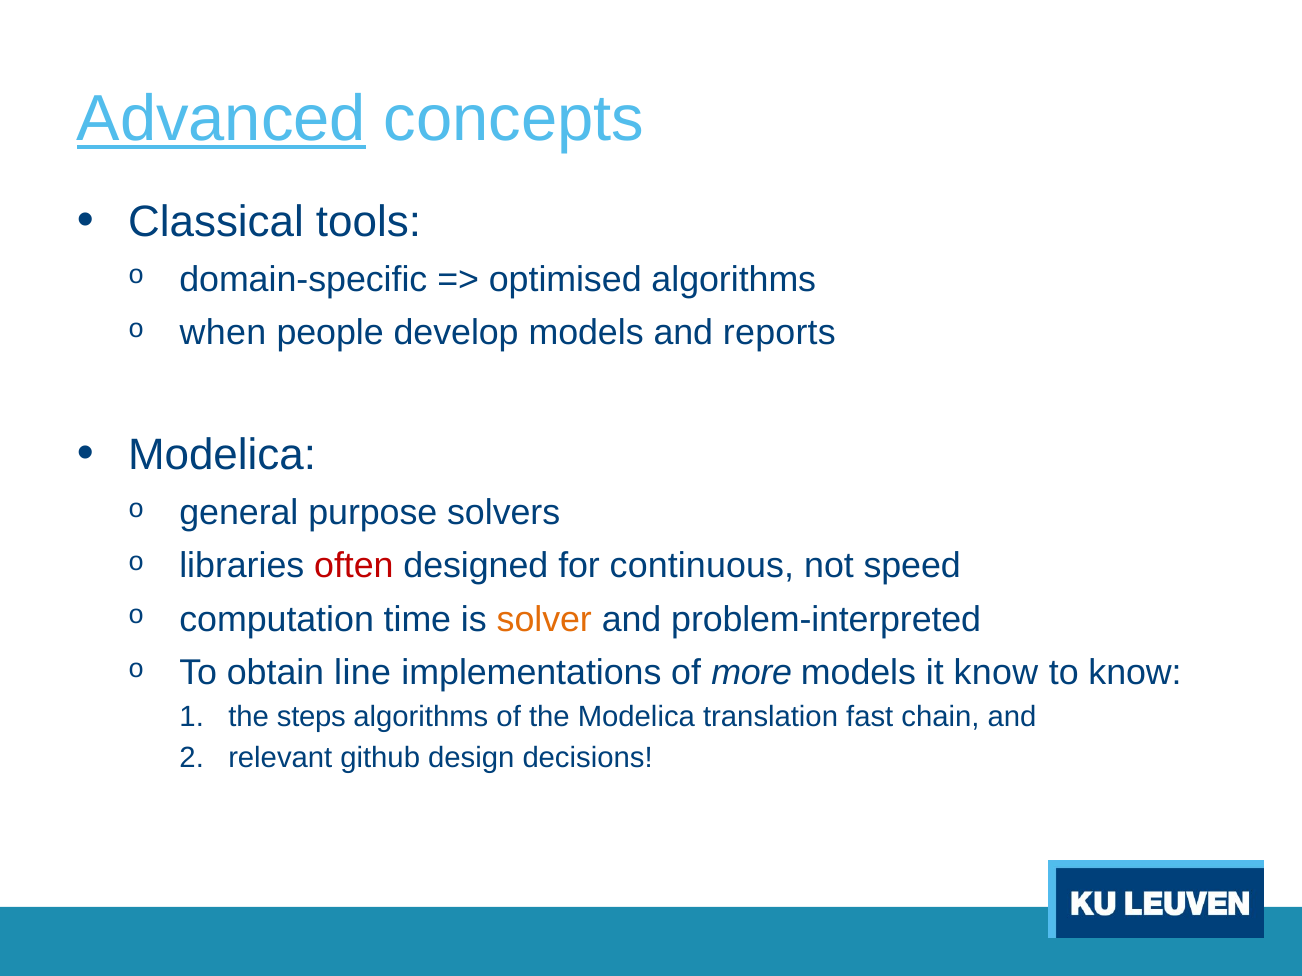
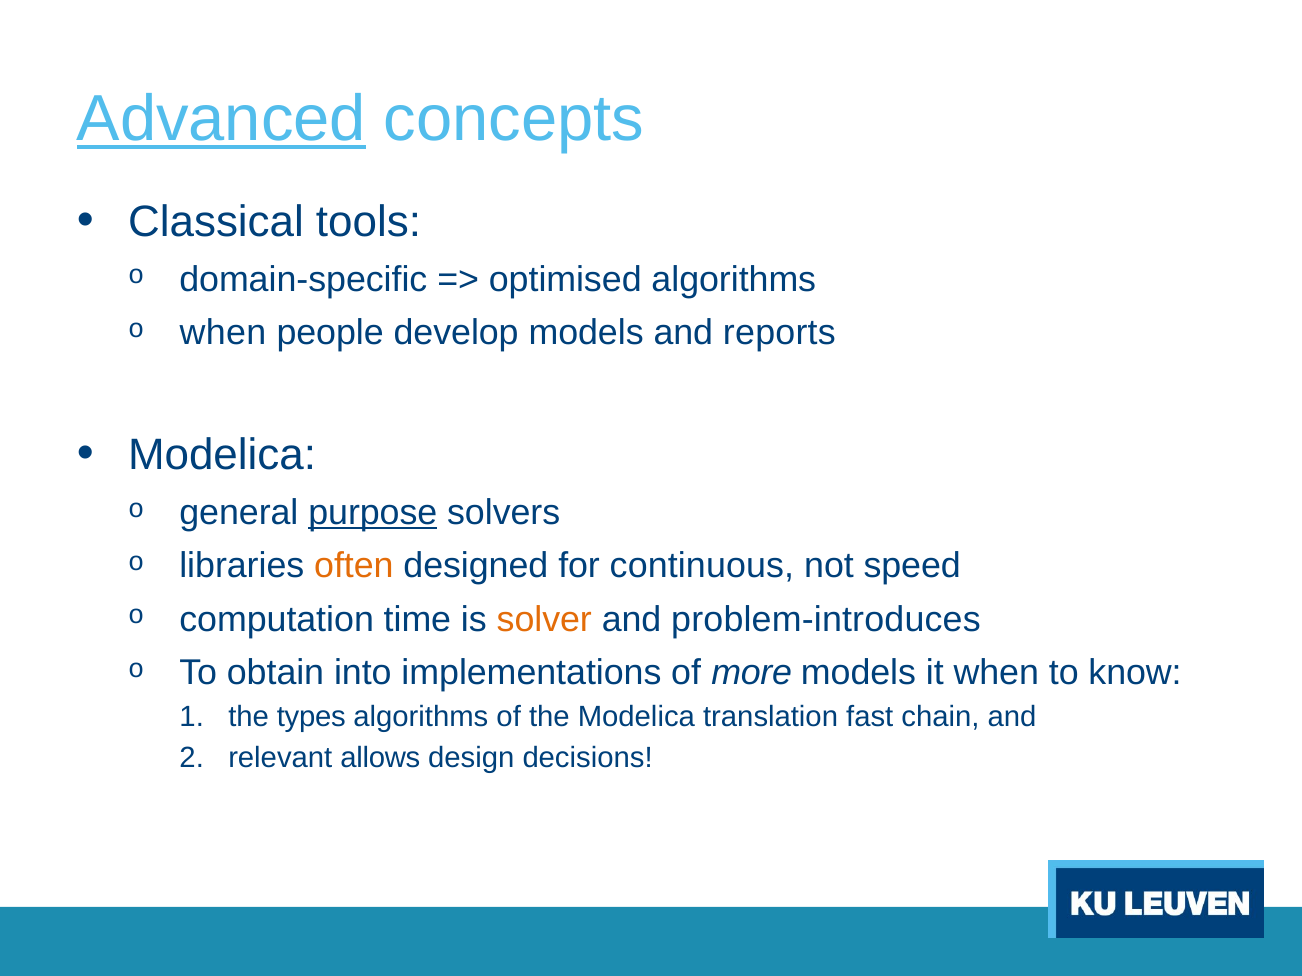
purpose underline: none -> present
often colour: red -> orange
problem-interpreted: problem-interpreted -> problem-introduces
line: line -> into
it know: know -> when
steps: steps -> types
github: github -> allows
